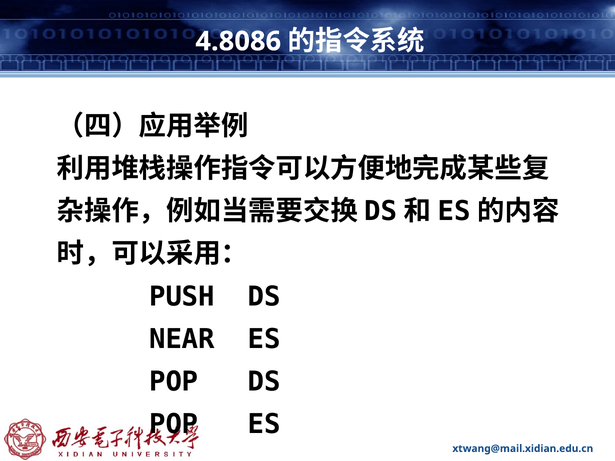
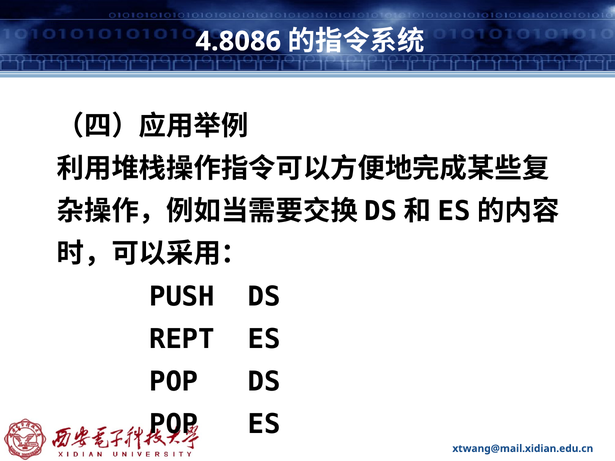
NEAR: NEAR -> REPT
